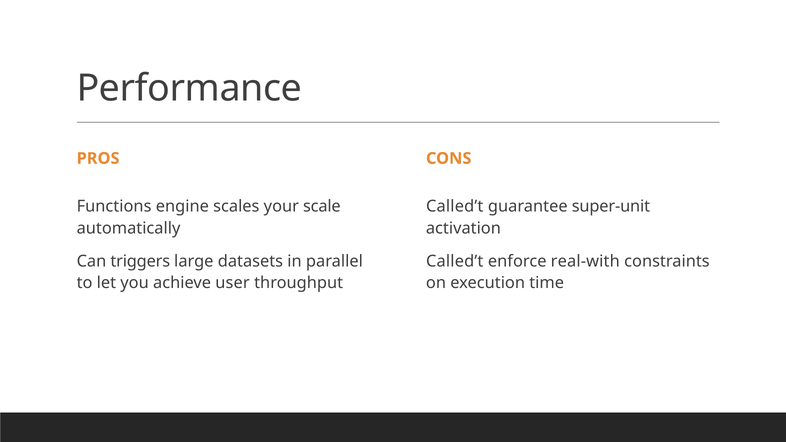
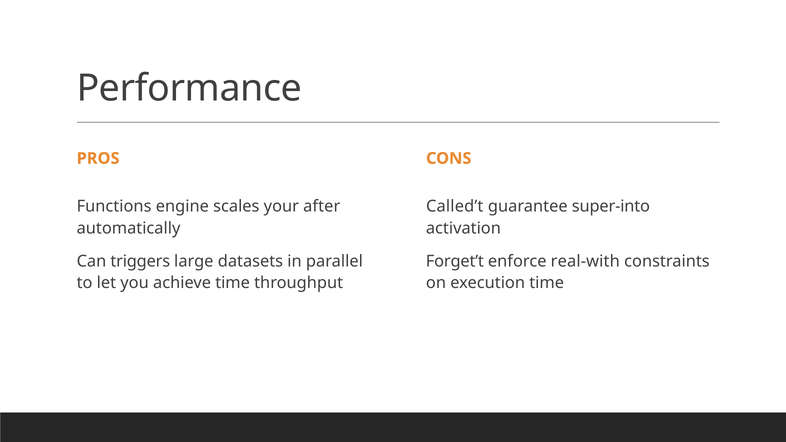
scale: scale -> after
super-unit: super-unit -> super-into
Called’t at (455, 261): Called’t -> Forget’t
achieve user: user -> time
